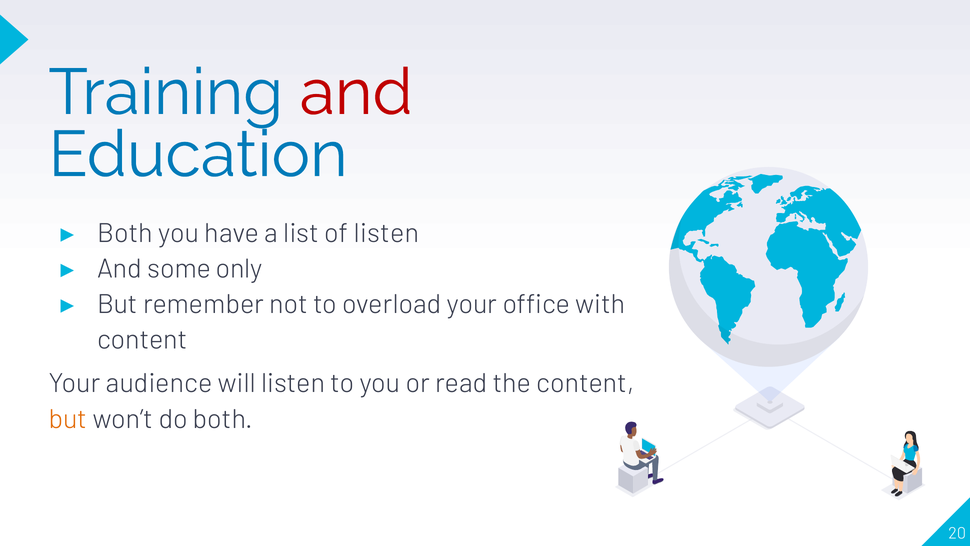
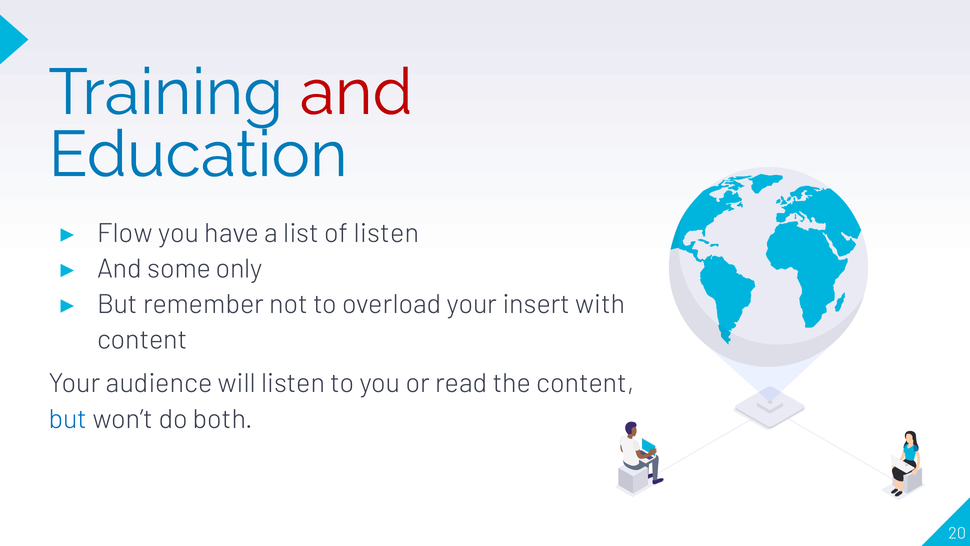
Both at (125, 233): Both -> Flow
office: office -> insert
but at (68, 419) colour: orange -> blue
